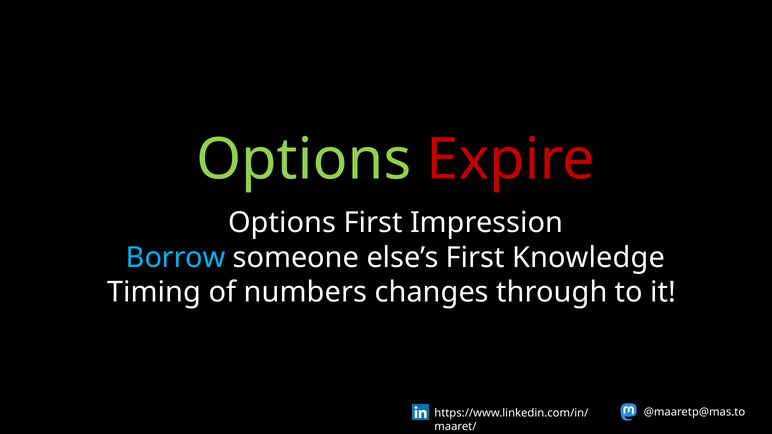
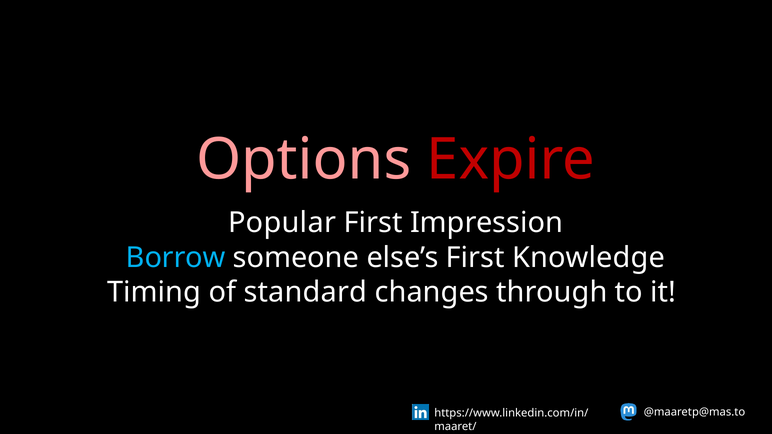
Options at (304, 160) colour: light green -> pink
Options at (282, 223): Options -> Popular
numbers: numbers -> standard
